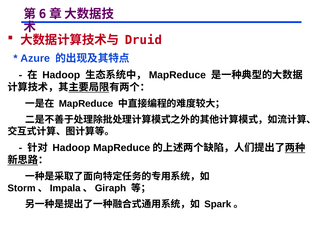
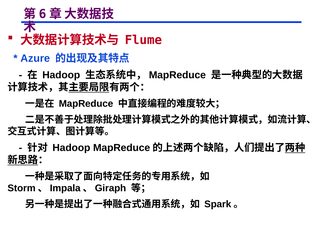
Druid: Druid -> Flume
